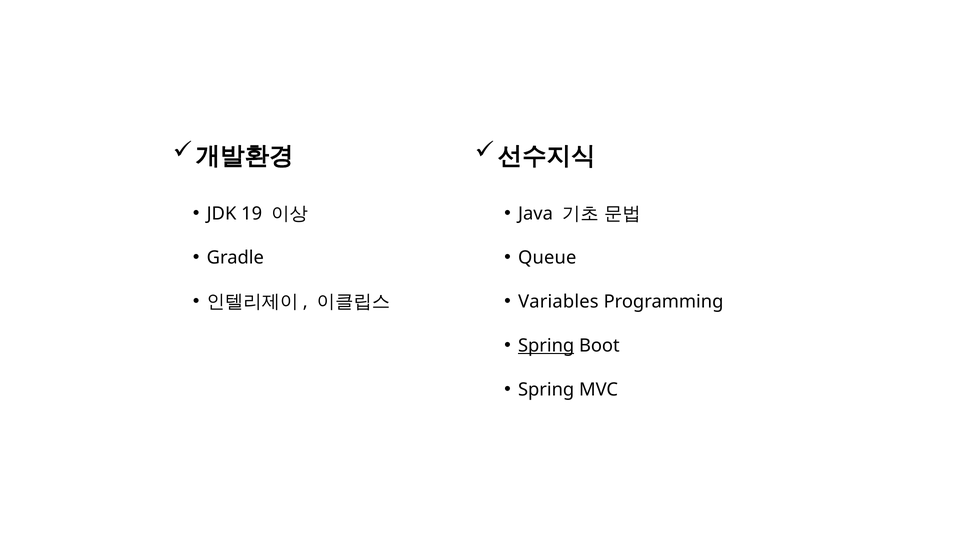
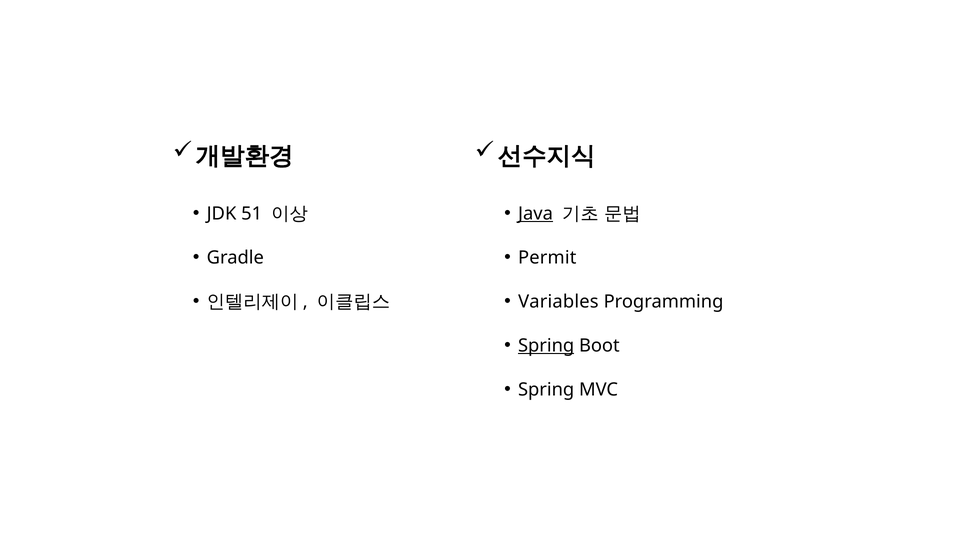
19: 19 -> 51
Java underline: none -> present
Queue: Queue -> Permit
